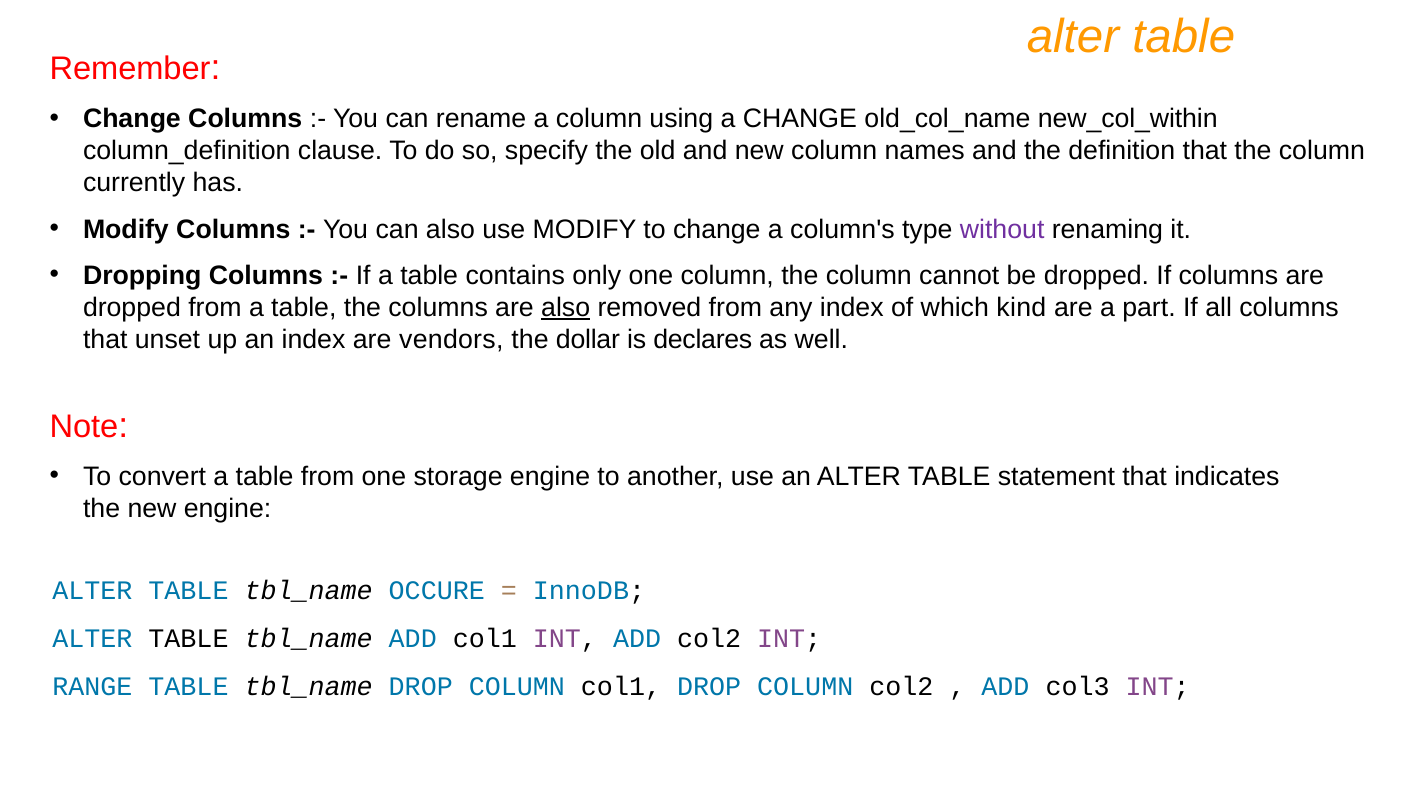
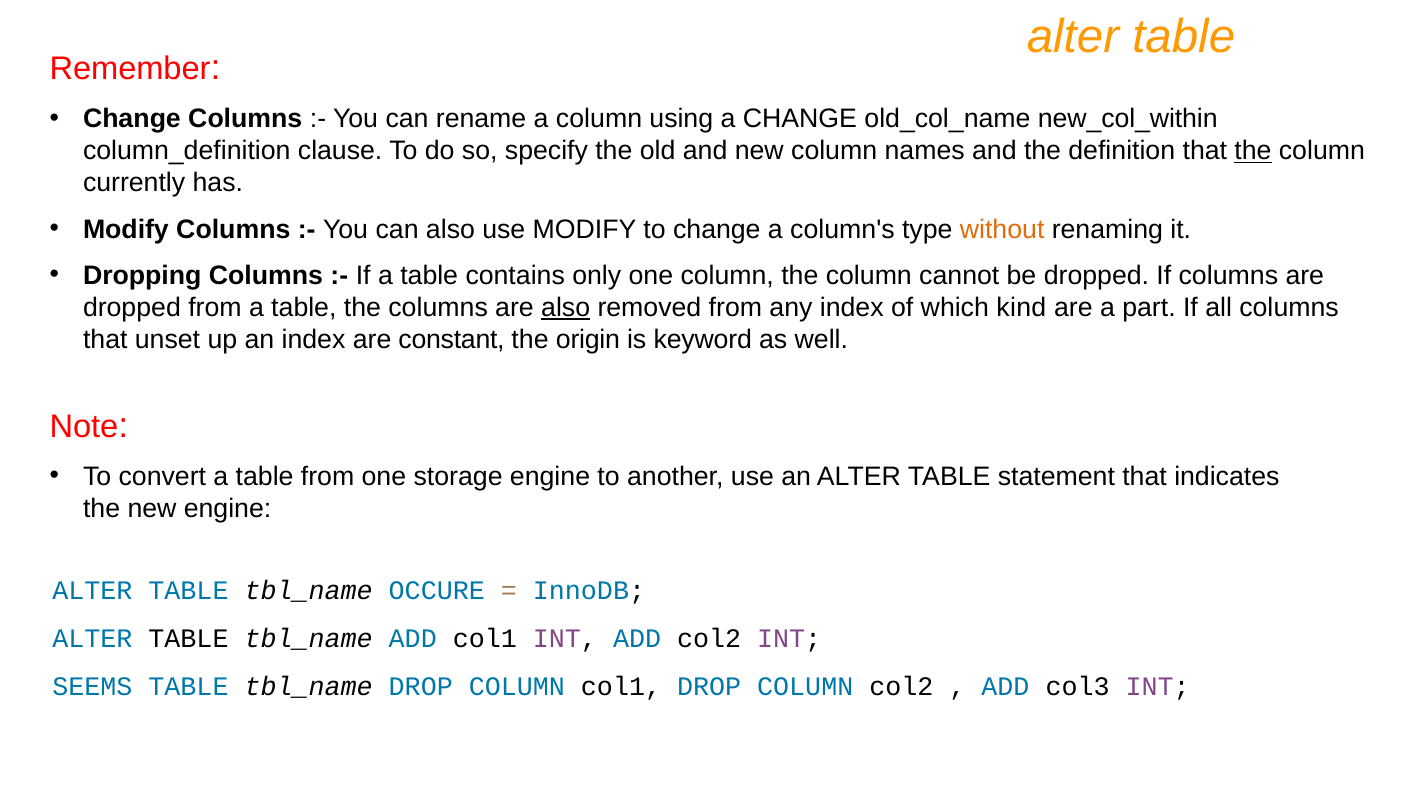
the at (1253, 151) underline: none -> present
without colour: purple -> orange
vendors: vendors -> constant
dollar: dollar -> origin
declares: declares -> keyword
RANGE: RANGE -> SEEMS
